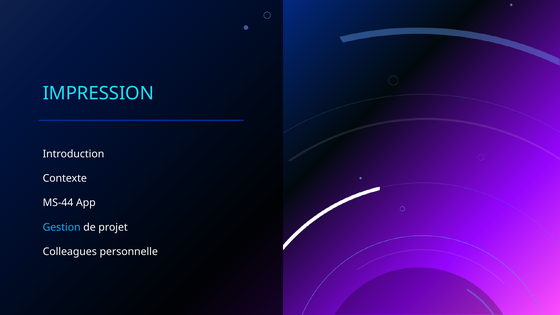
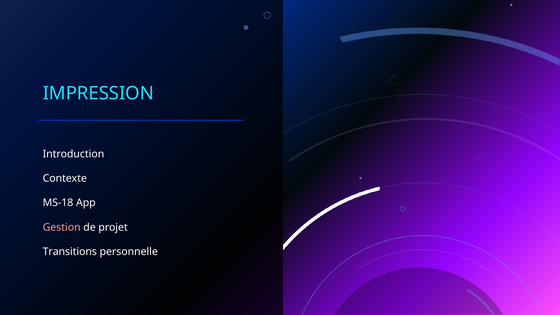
MS-44: MS-44 -> MS-18
Gestion colour: light blue -> pink
Colleagues: Colleagues -> Transitions
